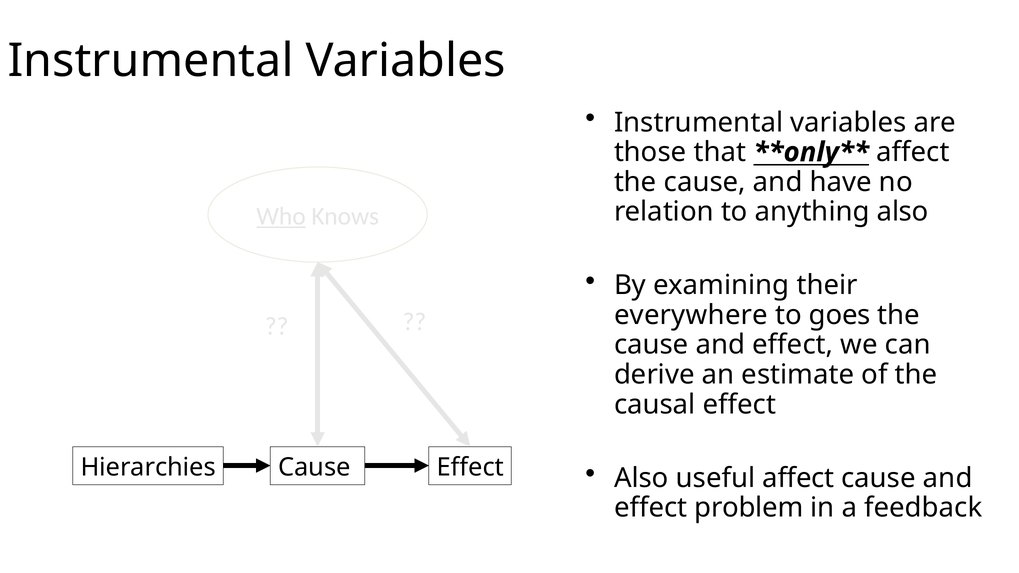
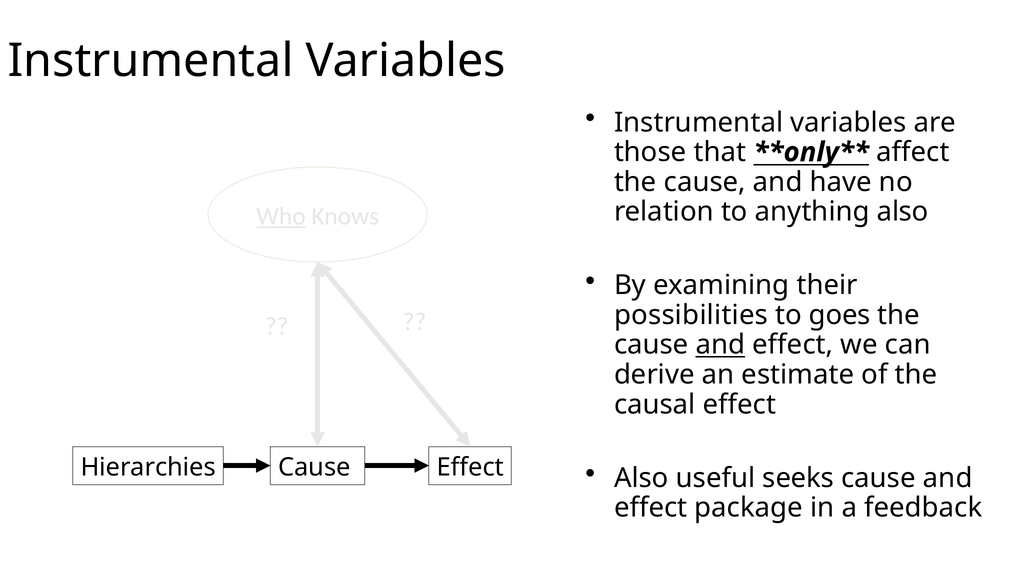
everywhere: everywhere -> possibilities
and at (720, 345) underline: none -> present
useful affect: affect -> seeks
problem: problem -> package
